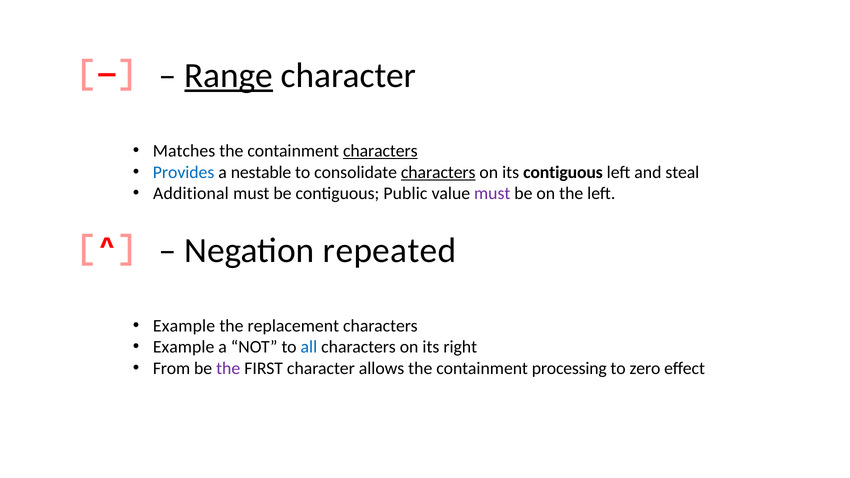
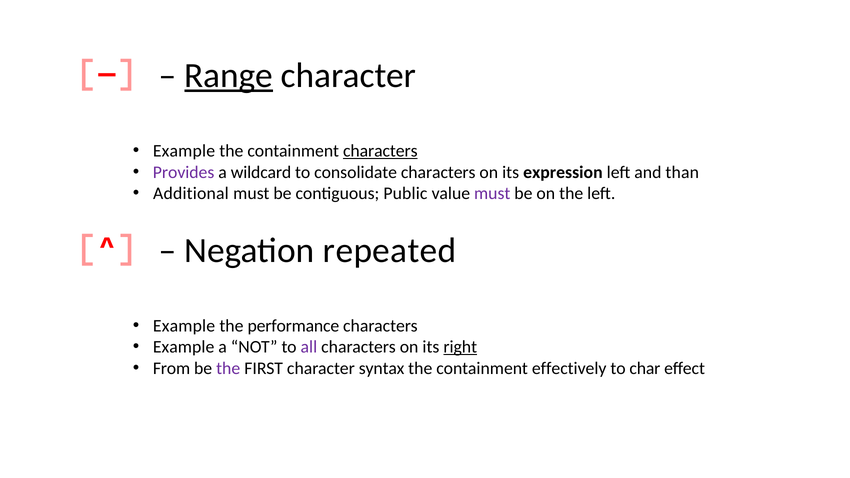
Matches at (184, 151): Matches -> Example
Provides colour: blue -> purple
nestable: nestable -> wildcard
characters at (438, 172) underline: present -> none
its contiguous: contiguous -> expression
steal: steal -> than
replacement: replacement -> performance
all colour: blue -> purple
right underline: none -> present
allows: allows -> syntax
processing: processing -> effectively
zero: zero -> char
